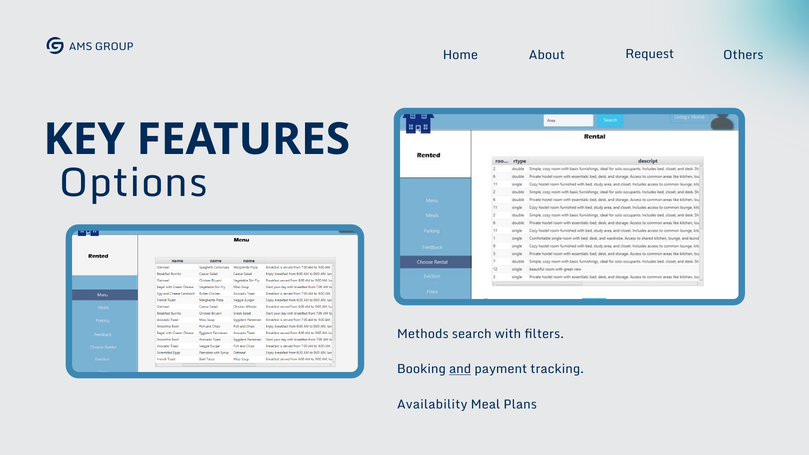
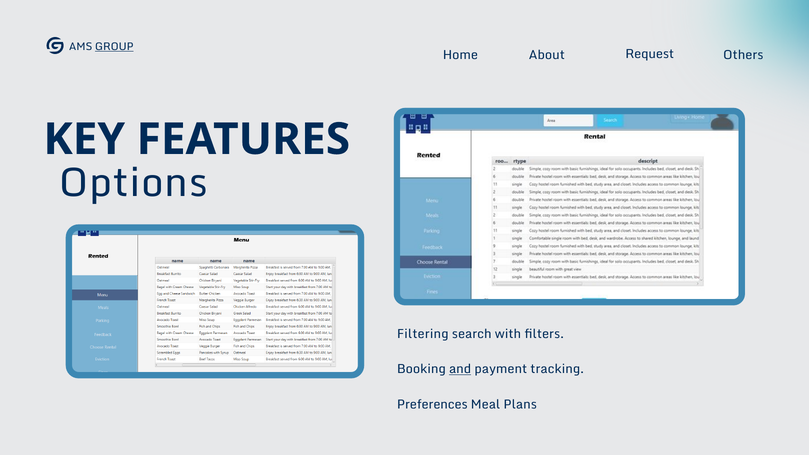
GROUP underline: none -> present
Methods: Methods -> Filtering
Availability: Availability -> Preferences
